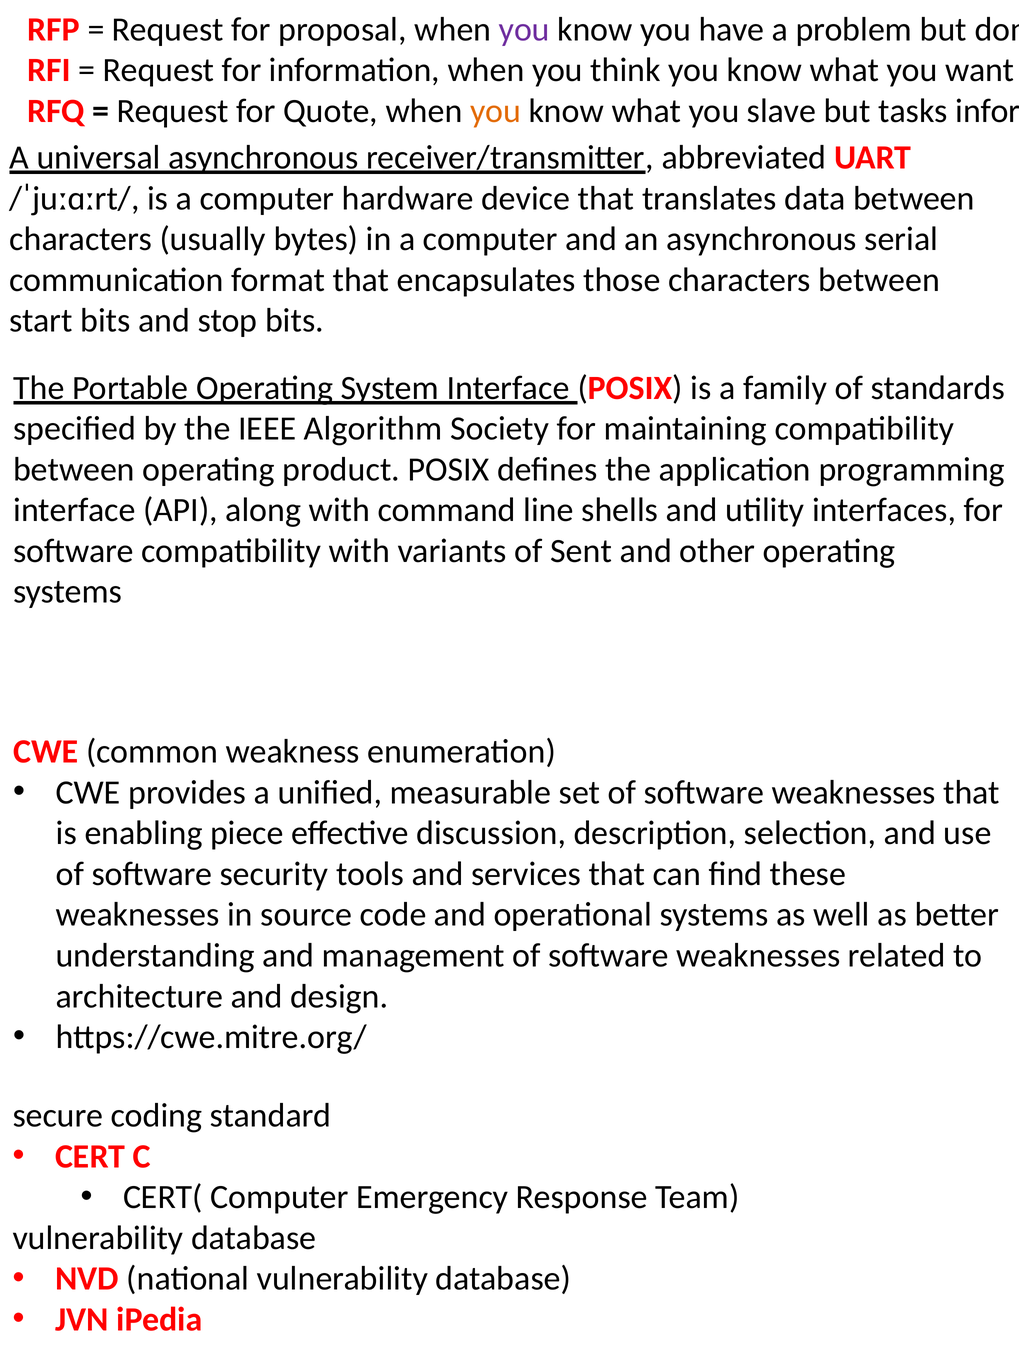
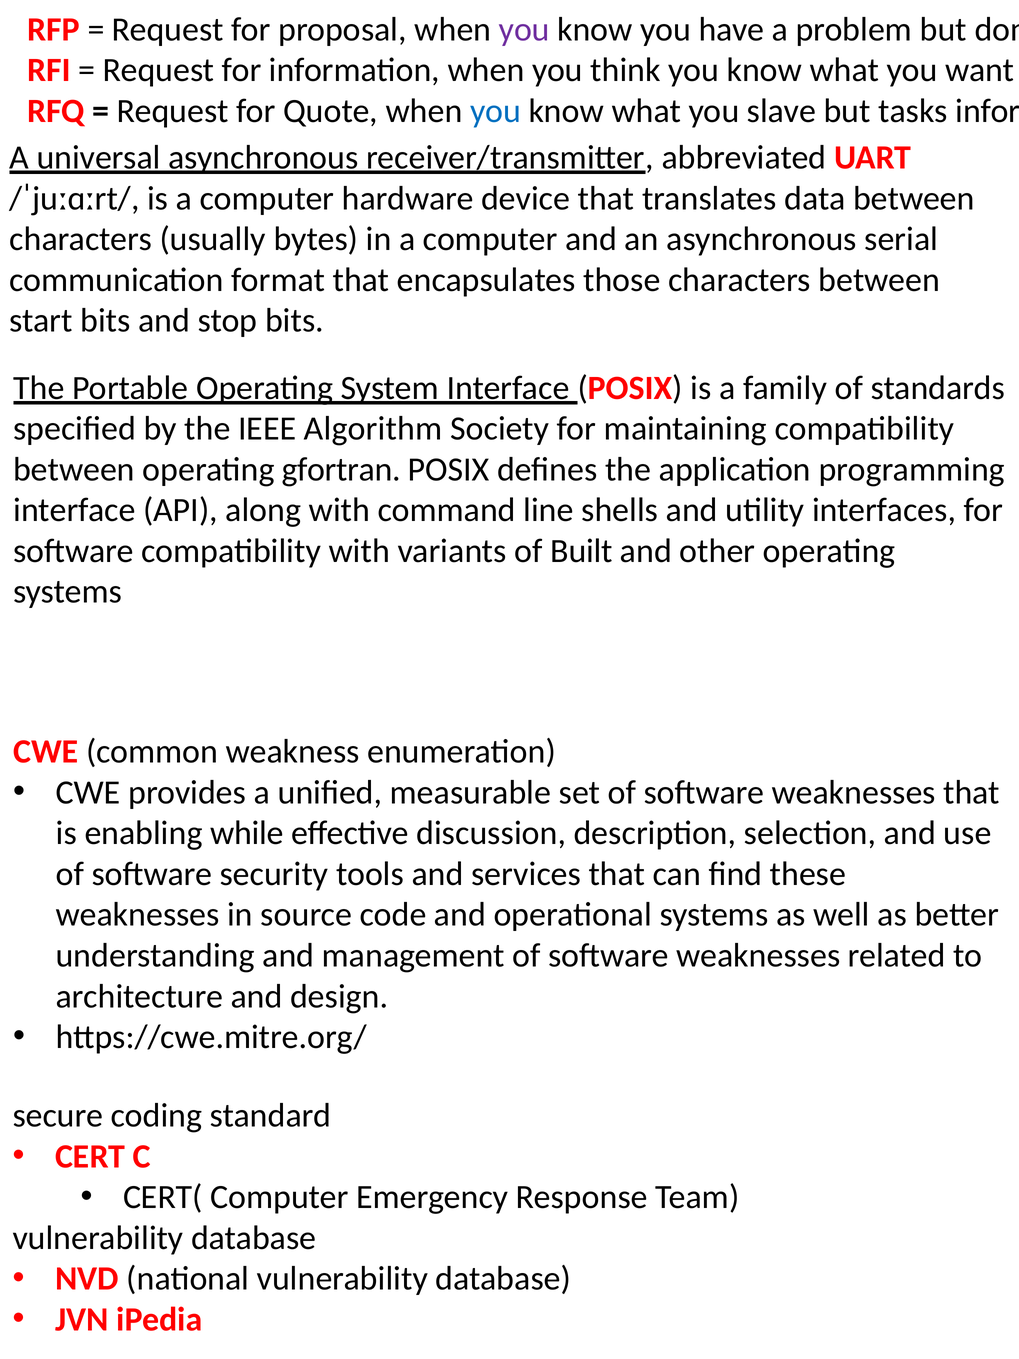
you at (496, 111) colour: orange -> blue
product: product -> gfortran
Sent: Sent -> Built
piece: piece -> while
